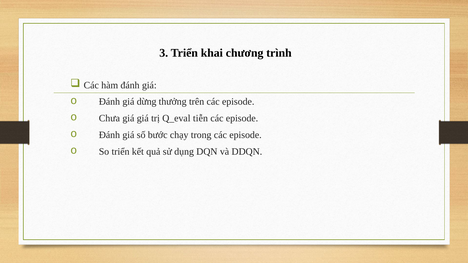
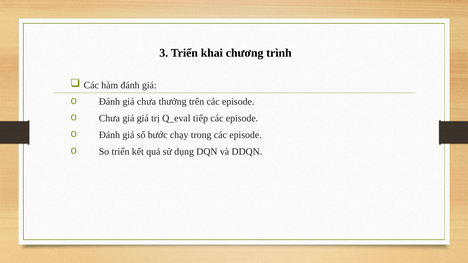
giá dừng: dừng -> chưa
tiễn: tiễn -> tiếp
